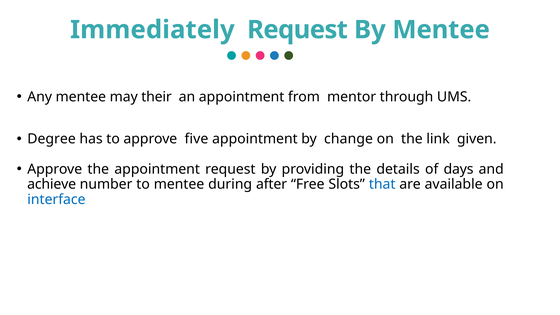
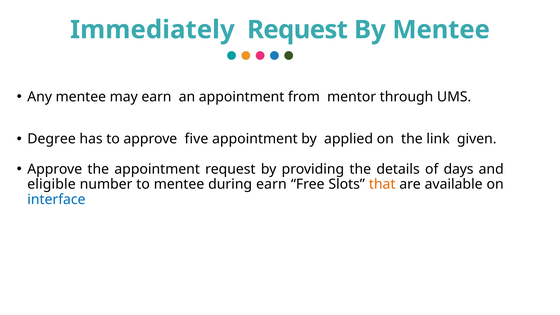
may their: their -> earn
change: change -> applied
achieve: achieve -> eligible
during after: after -> earn
that colour: blue -> orange
